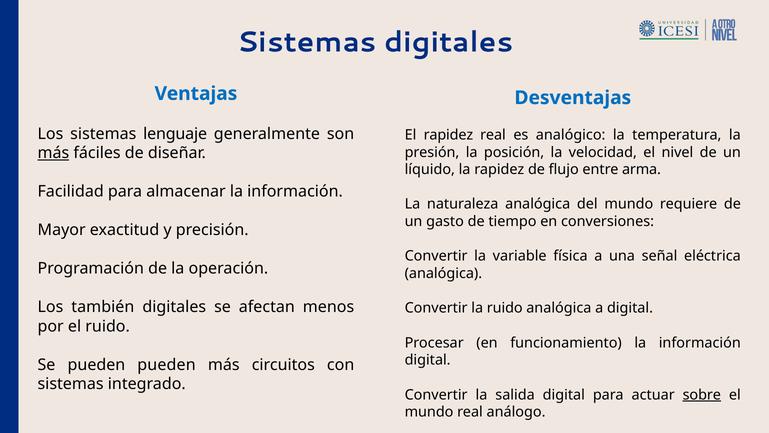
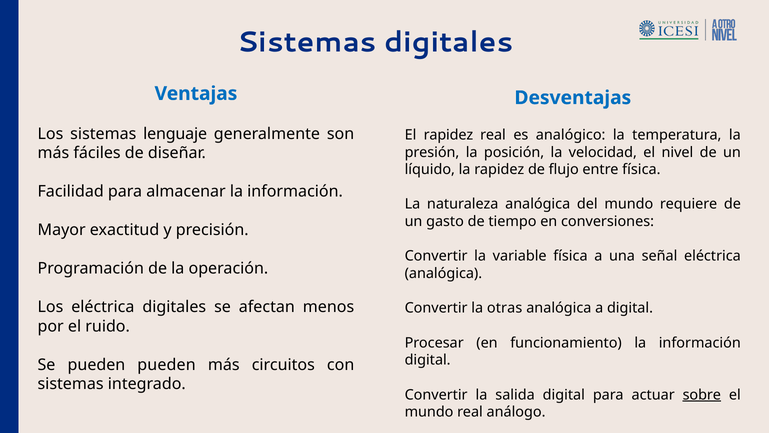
más at (53, 153) underline: present -> none
entre arma: arma -> física
Los también: también -> eléctrica
la ruido: ruido -> otras
